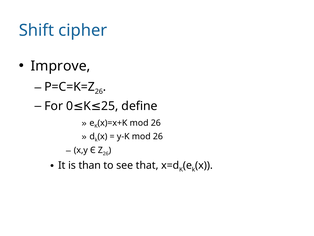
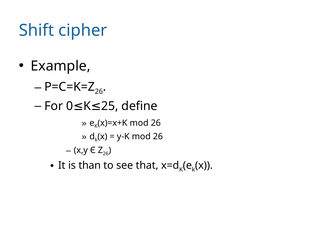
Improve: Improve -> Example
